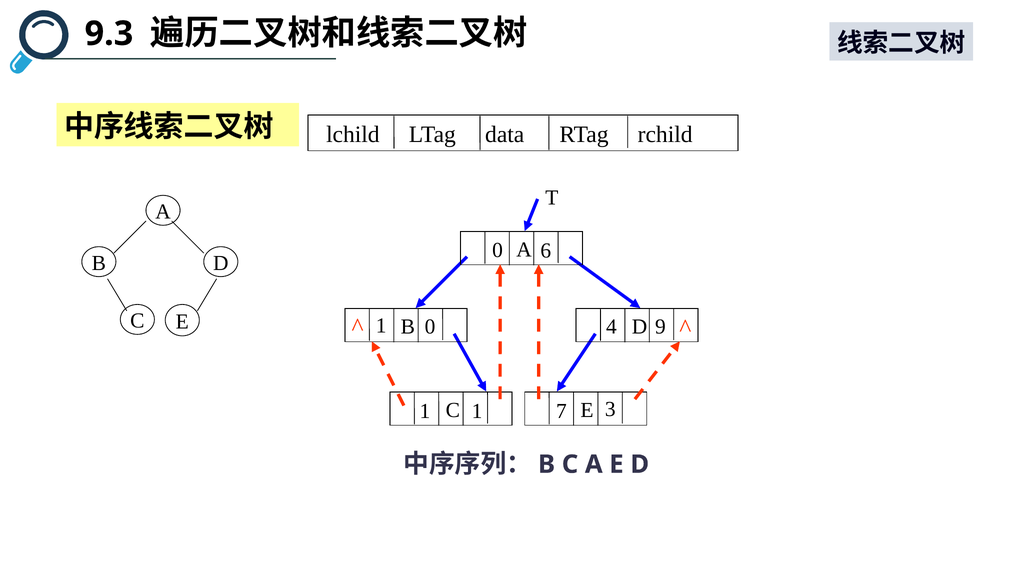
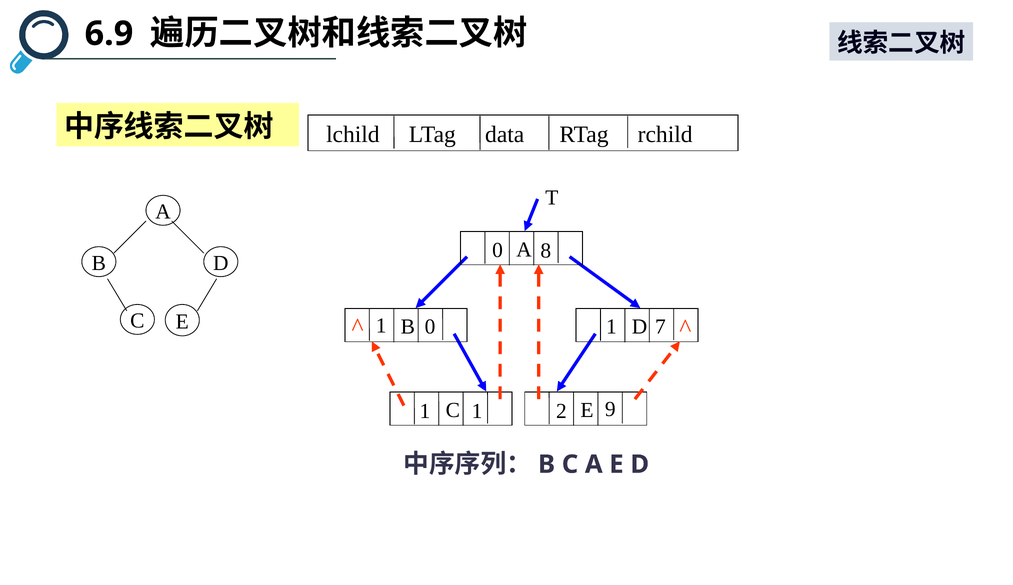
9.3: 9.3 -> 6.9
6: 6 -> 8
9: 9 -> 7
0 4: 4 -> 1
7: 7 -> 2
3: 3 -> 9
